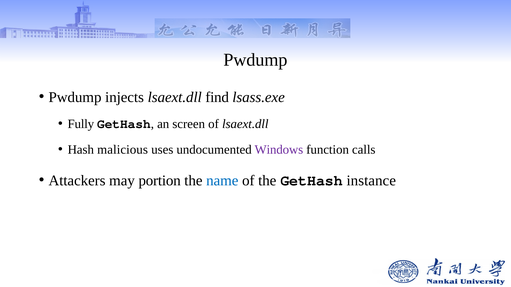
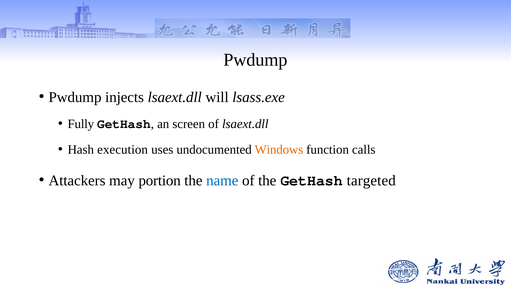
find: find -> will
malicious: malicious -> execution
Windows colour: purple -> orange
instance: instance -> targeted
